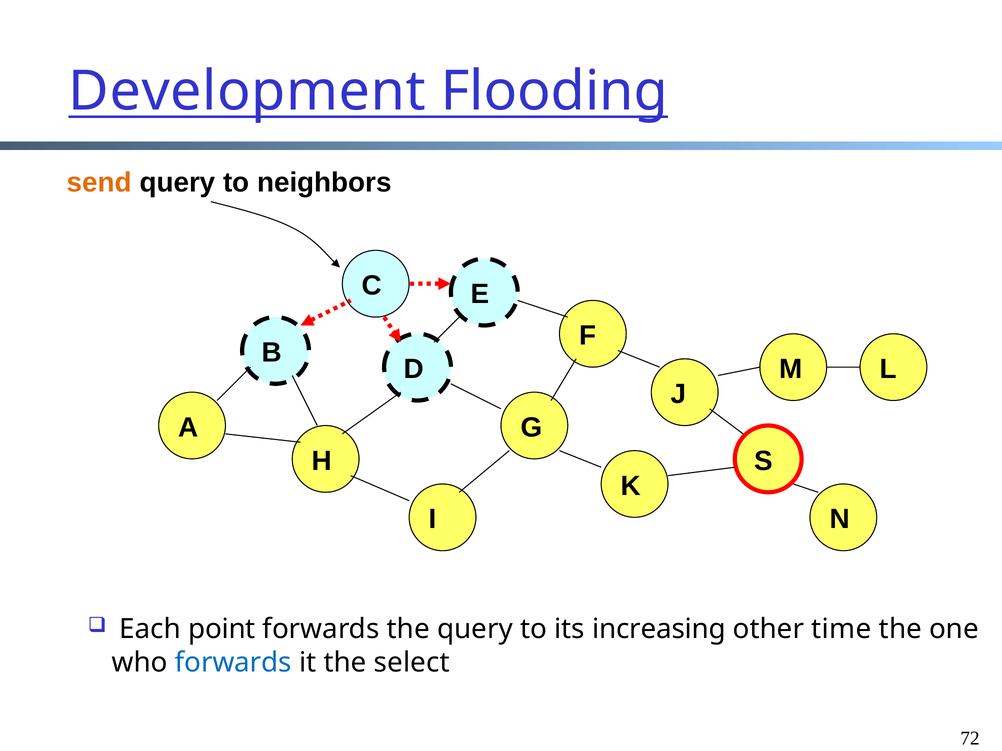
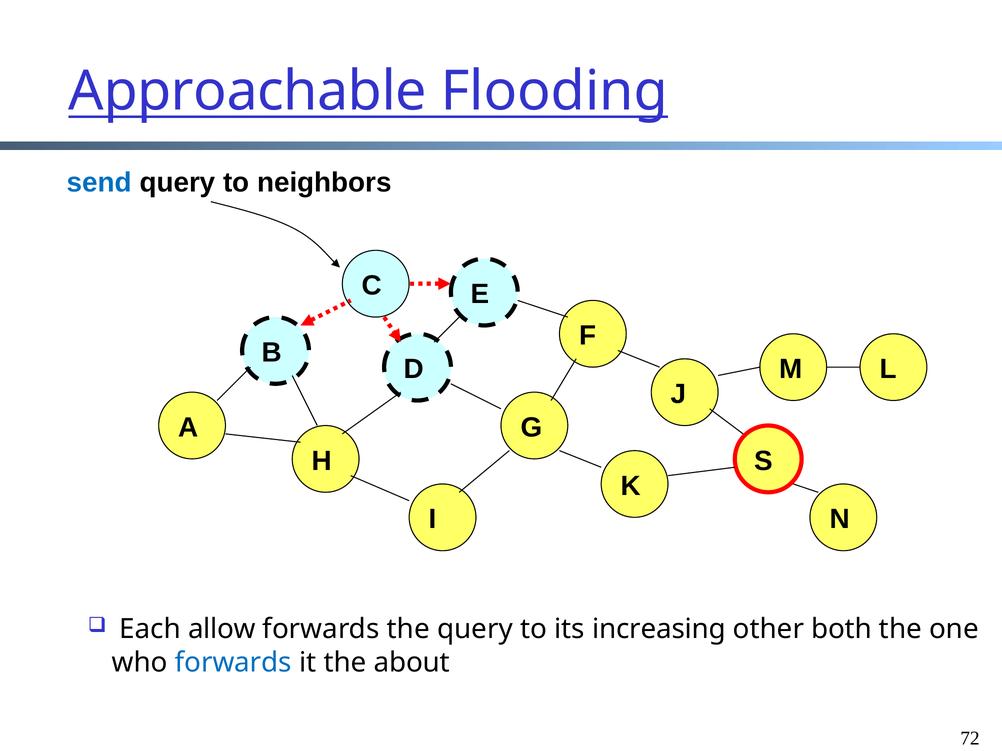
Development: Development -> Approachable
send colour: orange -> blue
point: point -> allow
time: time -> both
select: select -> about
